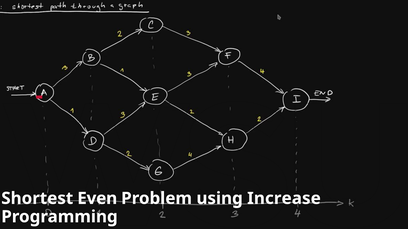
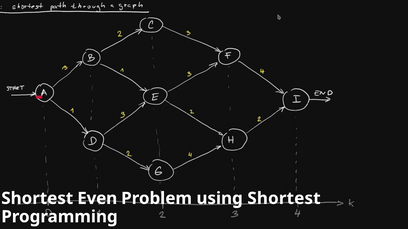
using Increase: Increase -> Shortest
